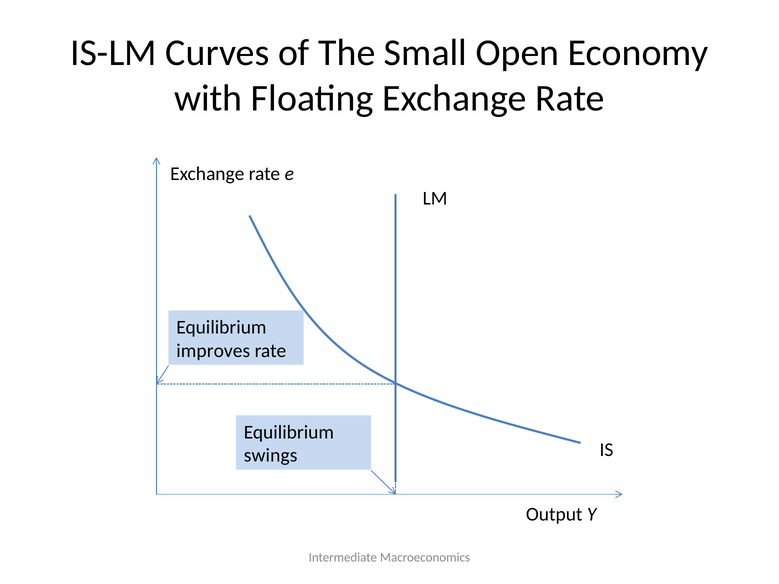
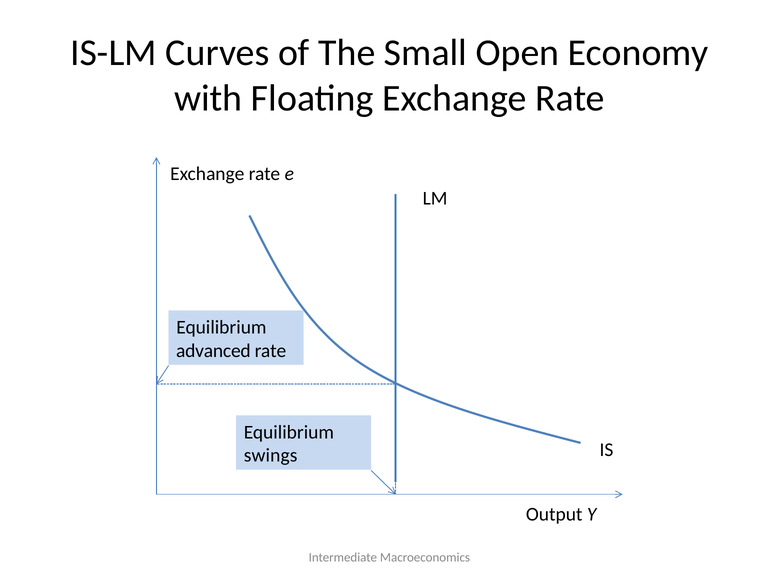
improves: improves -> advanced
